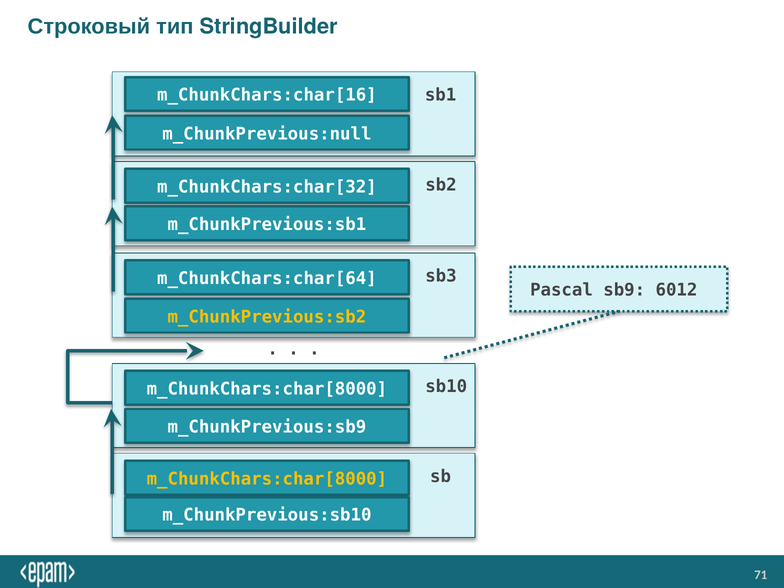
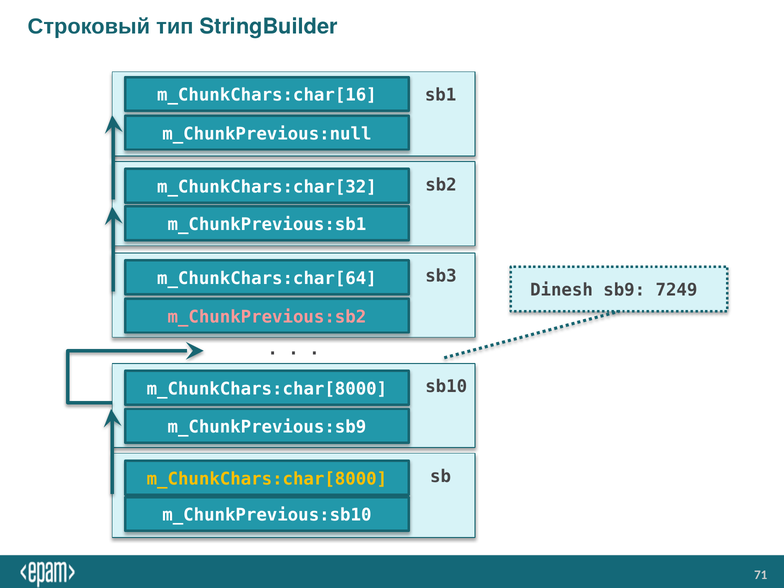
Pascal: Pascal -> Dinesh
6012: 6012 -> 7249
m_ChunkPrevious:sb2 colour: yellow -> pink
